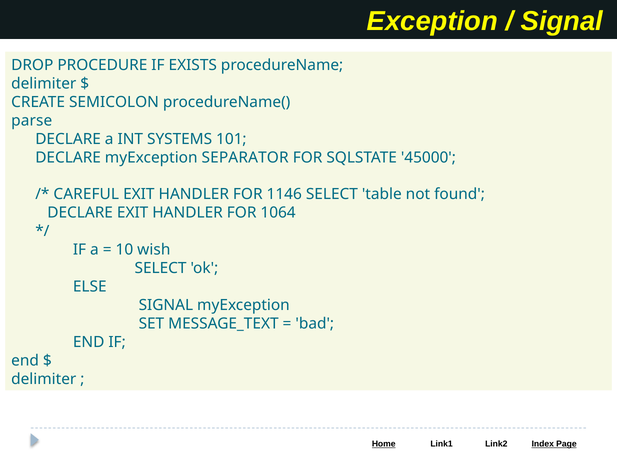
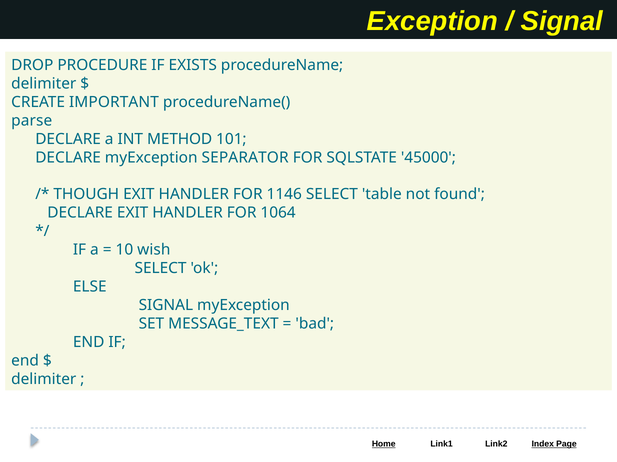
SEMICOLON: SEMICOLON -> IMPORTANT
SYSTEMS: SYSTEMS -> METHOD
CAREFUL: CAREFUL -> THOUGH
